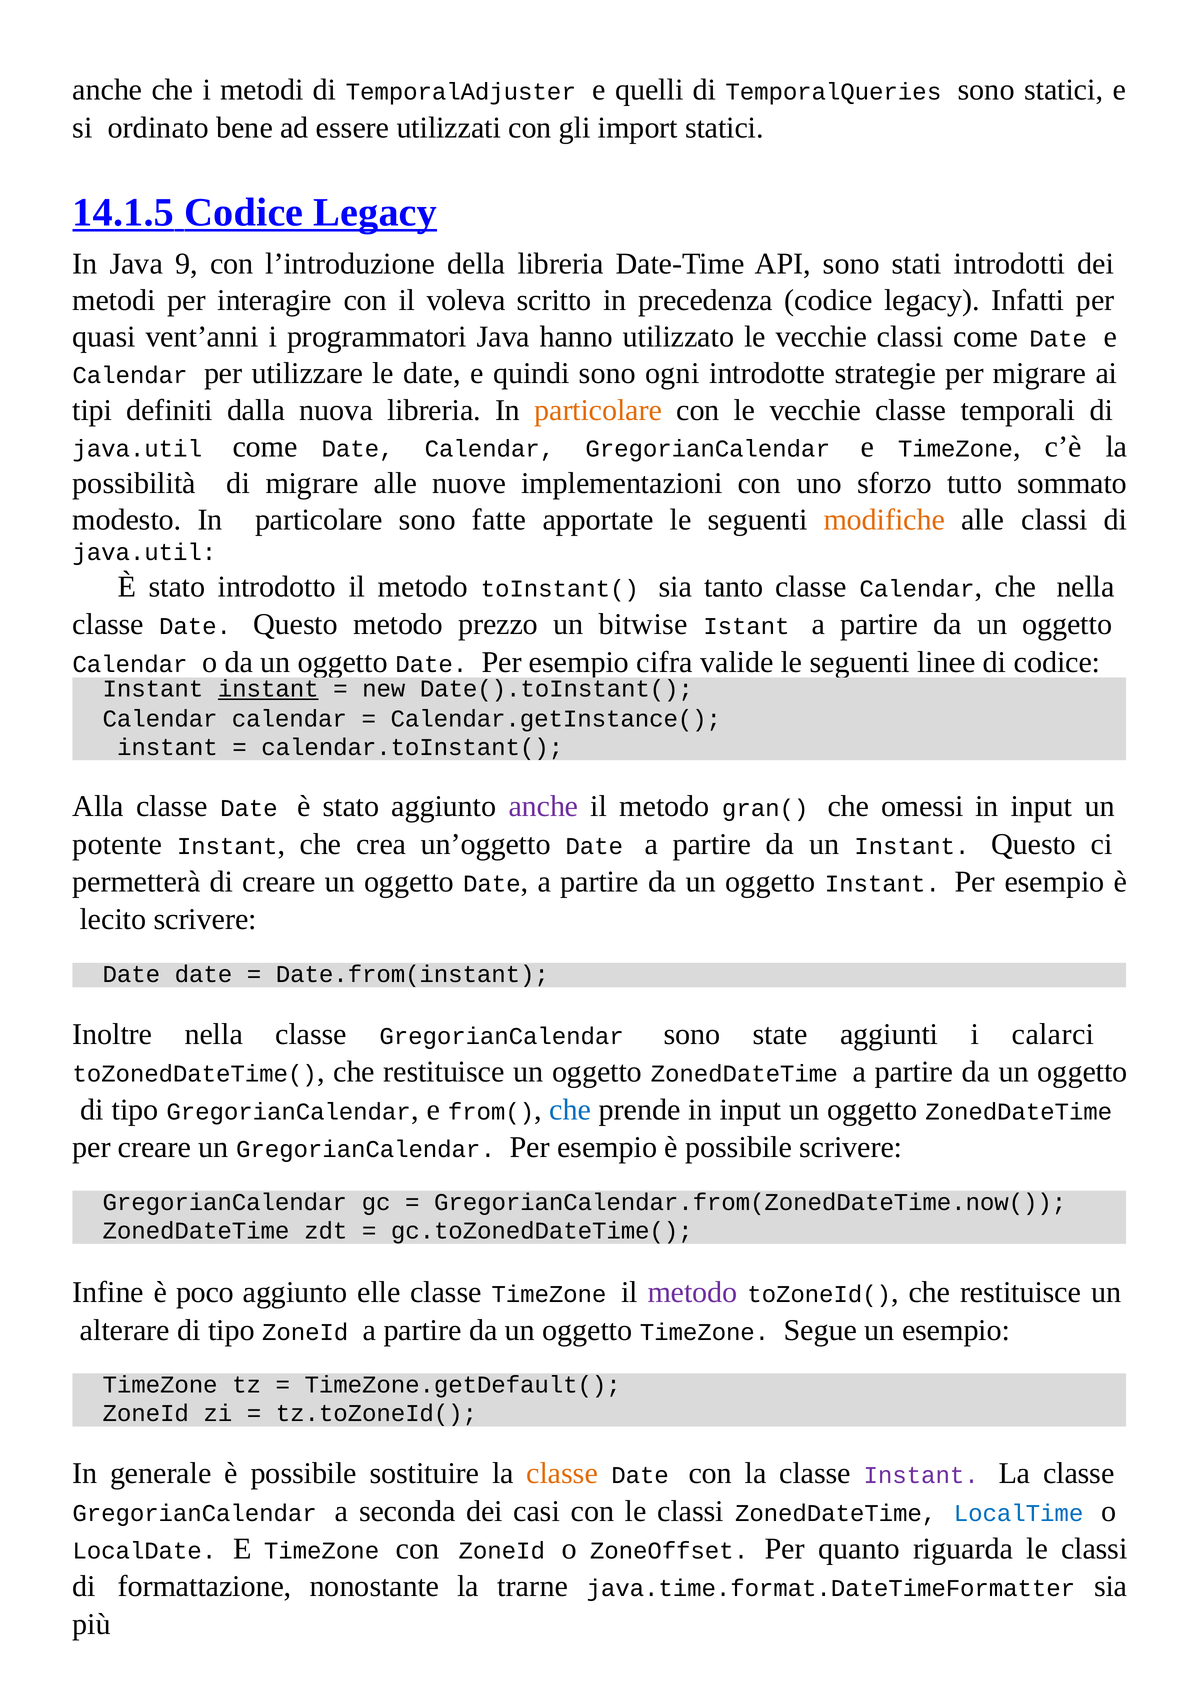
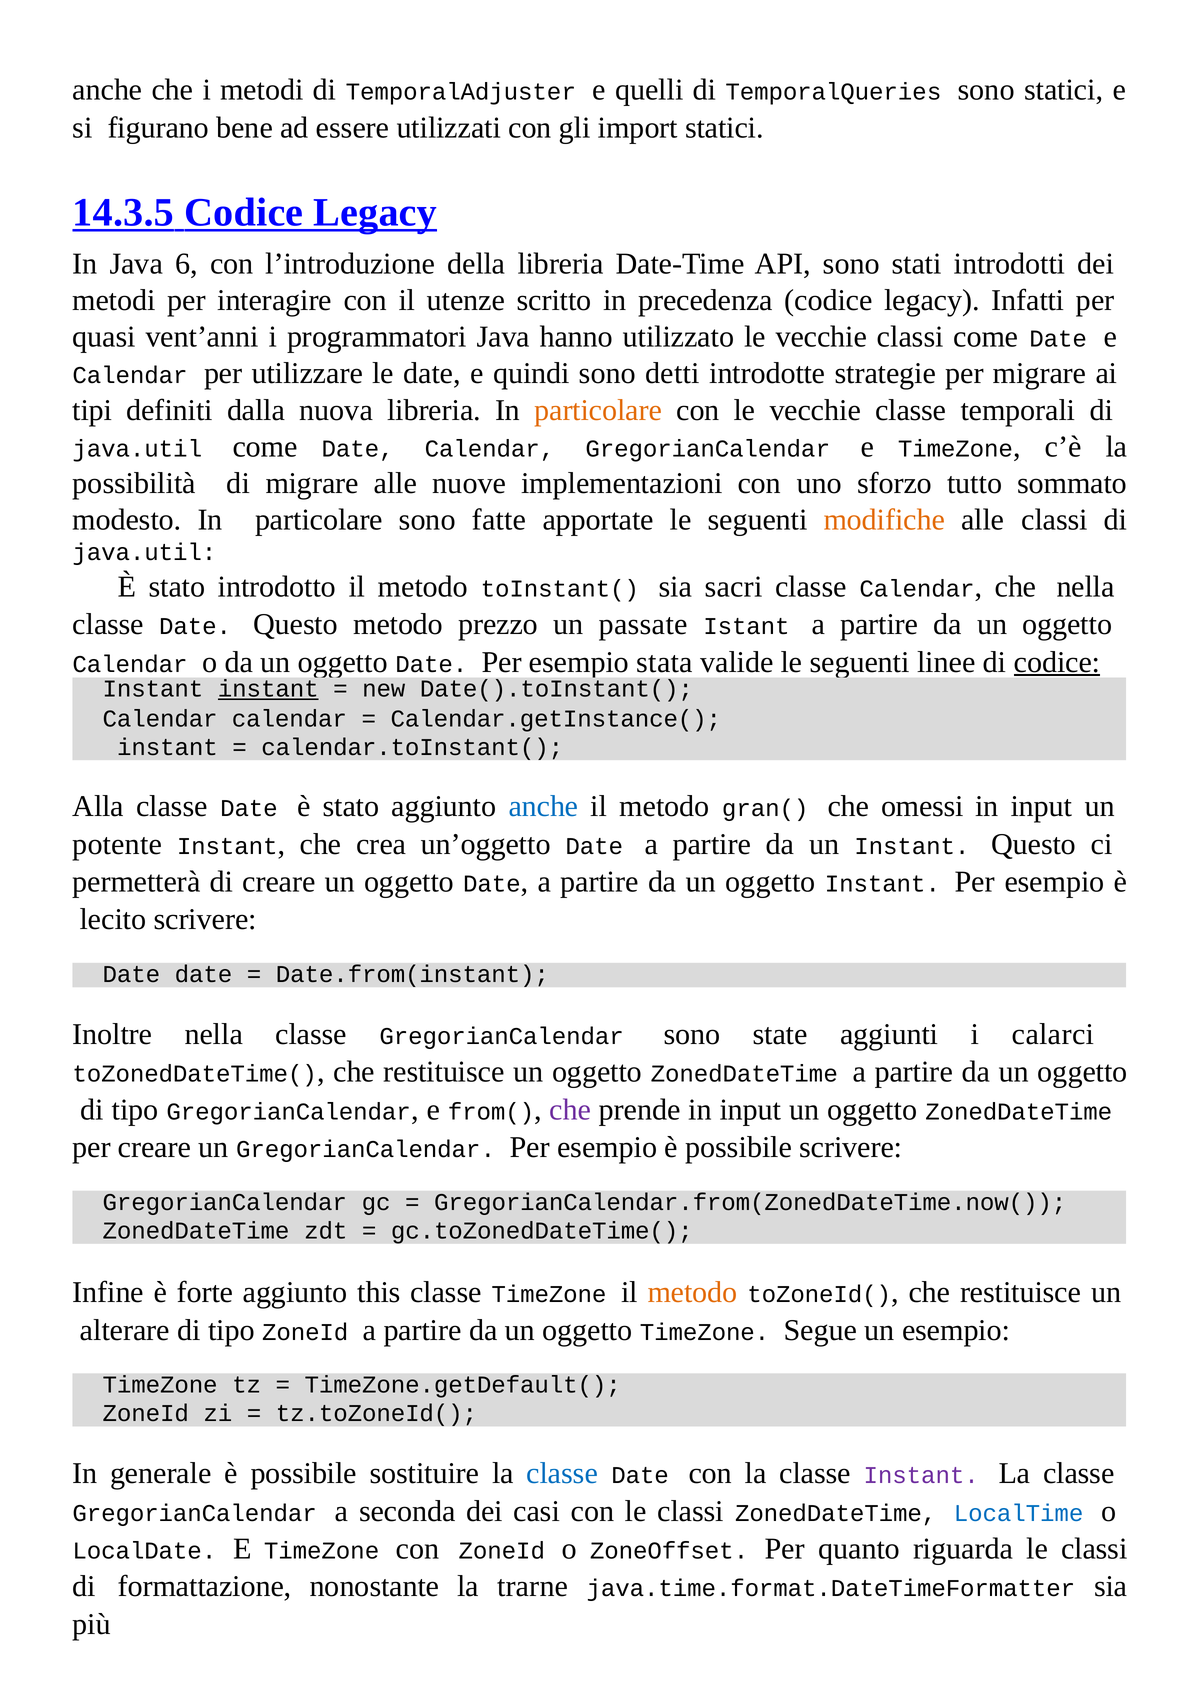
ordinato: ordinato -> figurano
14.1.5: 14.1.5 -> 14.3.5
9: 9 -> 6
voleva: voleva -> utenze
ogni: ogni -> detti
tanto: tanto -> sacri
bitwise: bitwise -> passate
cifra: cifra -> stata
codice at (1057, 662) underline: none -> present
anche at (543, 807) colour: purple -> blue
che at (570, 1110) colour: blue -> purple
poco: poco -> forte
elle: elle -> this
metodo at (692, 1293) colour: purple -> orange
classe at (562, 1474) colour: orange -> blue
